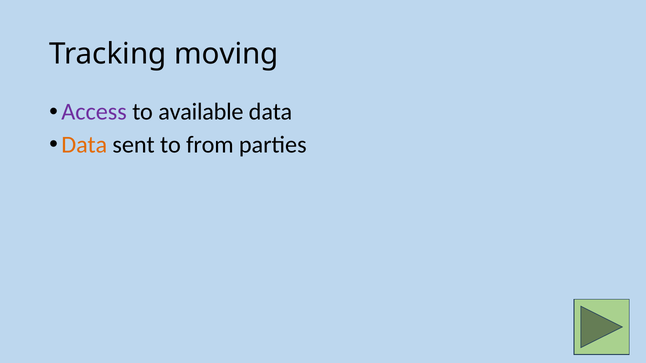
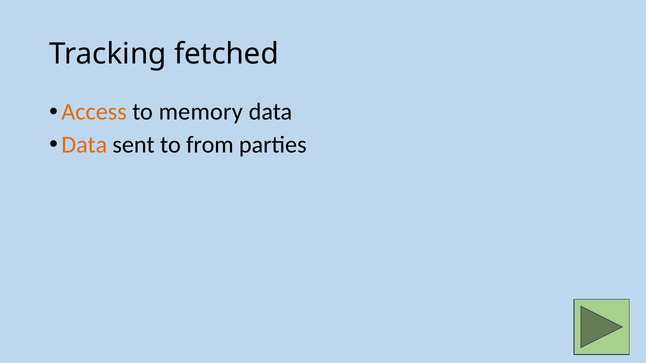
moving: moving -> fetched
Access colour: purple -> orange
available: available -> memory
